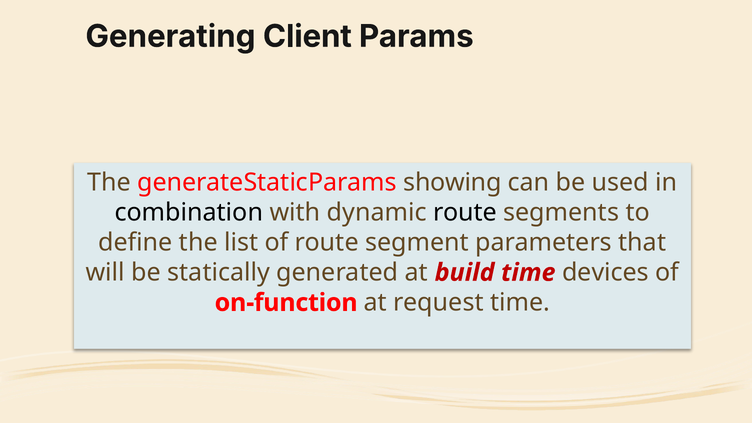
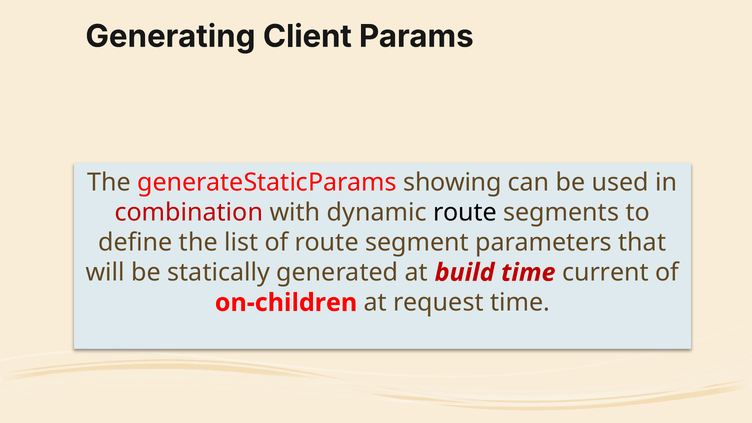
combination colour: black -> red
devices: devices -> current
on-function: on-function -> on-children
